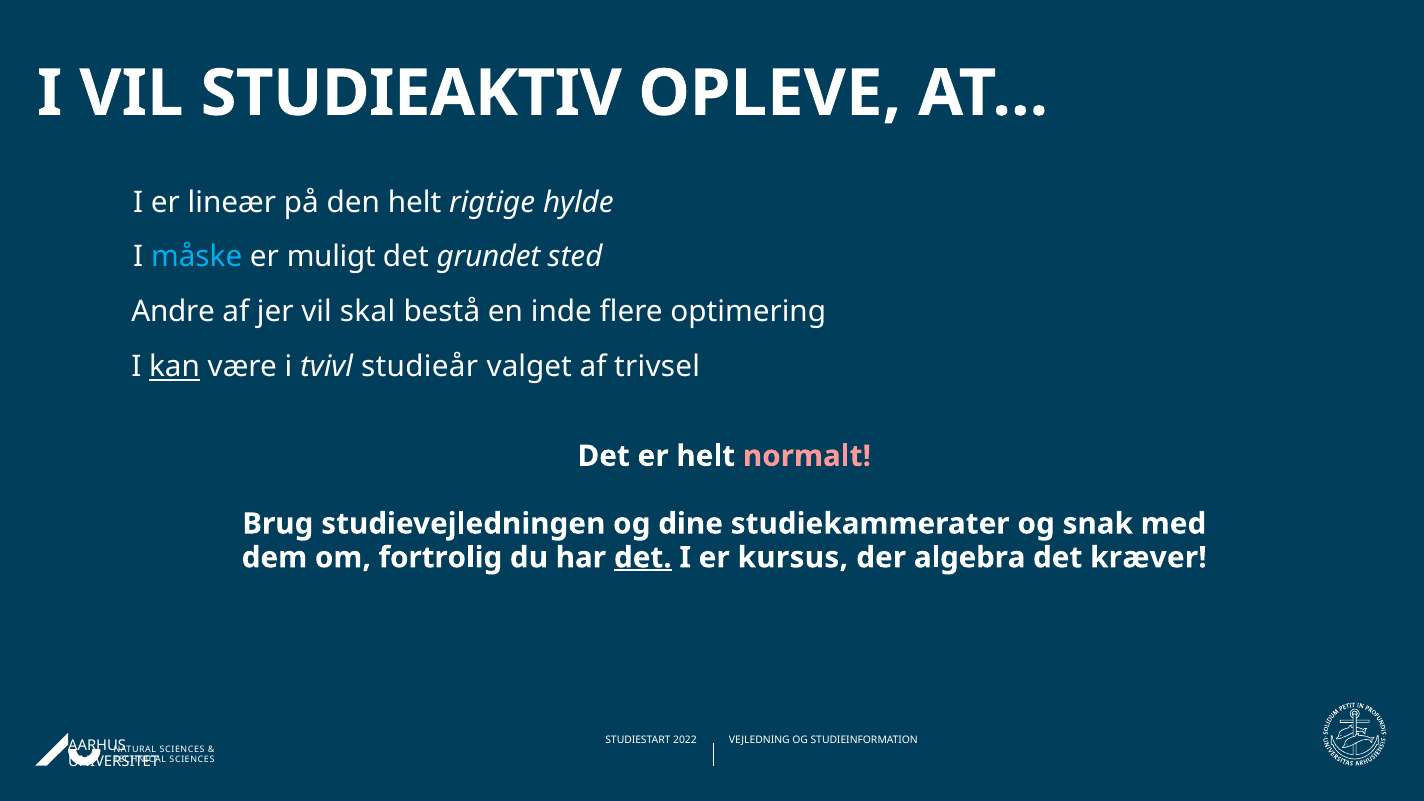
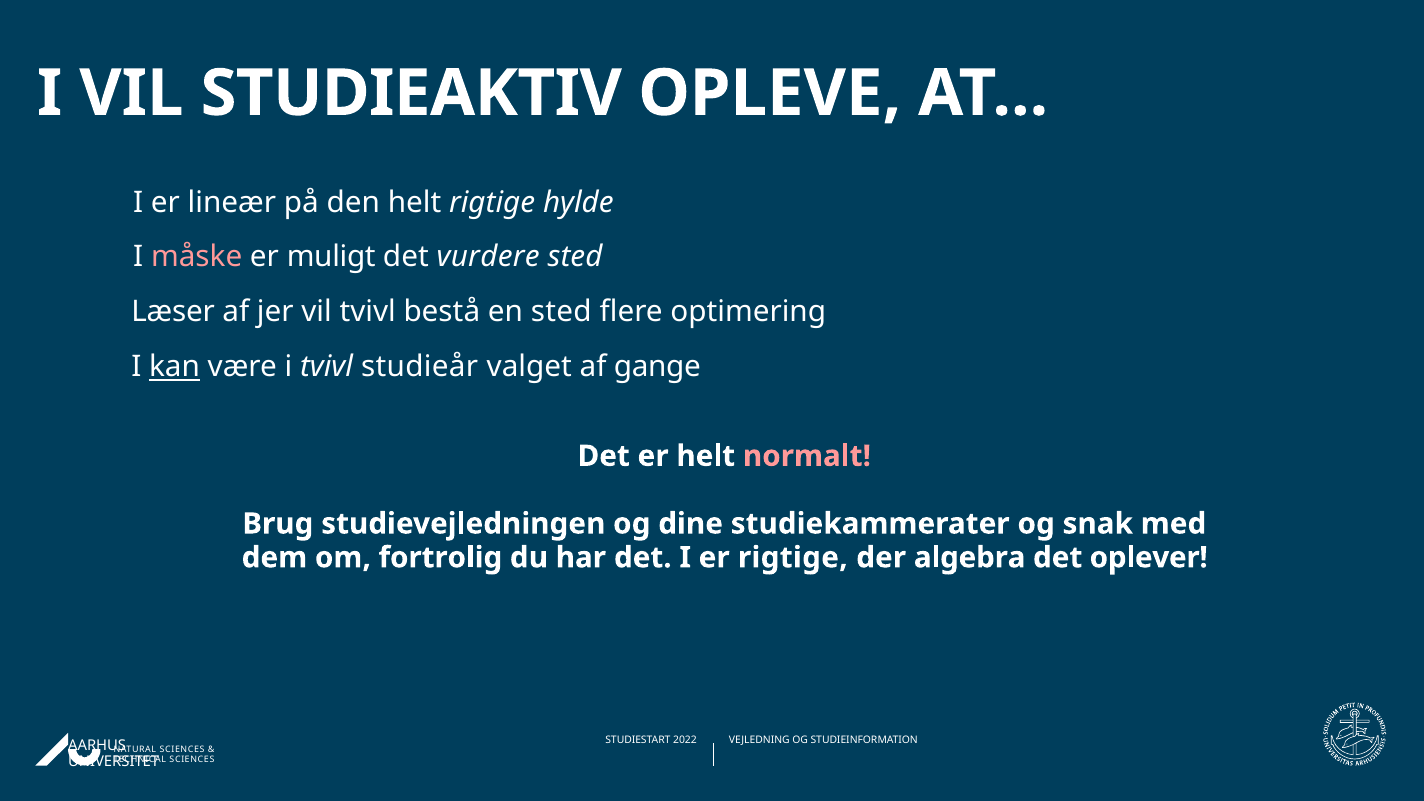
måske colour: light blue -> pink
grundet: grundet -> vurdere
Andre: Andre -> Læser
vil skal: skal -> tvivl
en inde: inde -> sted
trivsel: trivsel -> gange
det at (643, 558) underline: present -> none
er kursus: kursus -> rigtige
kræver: kræver -> oplever
